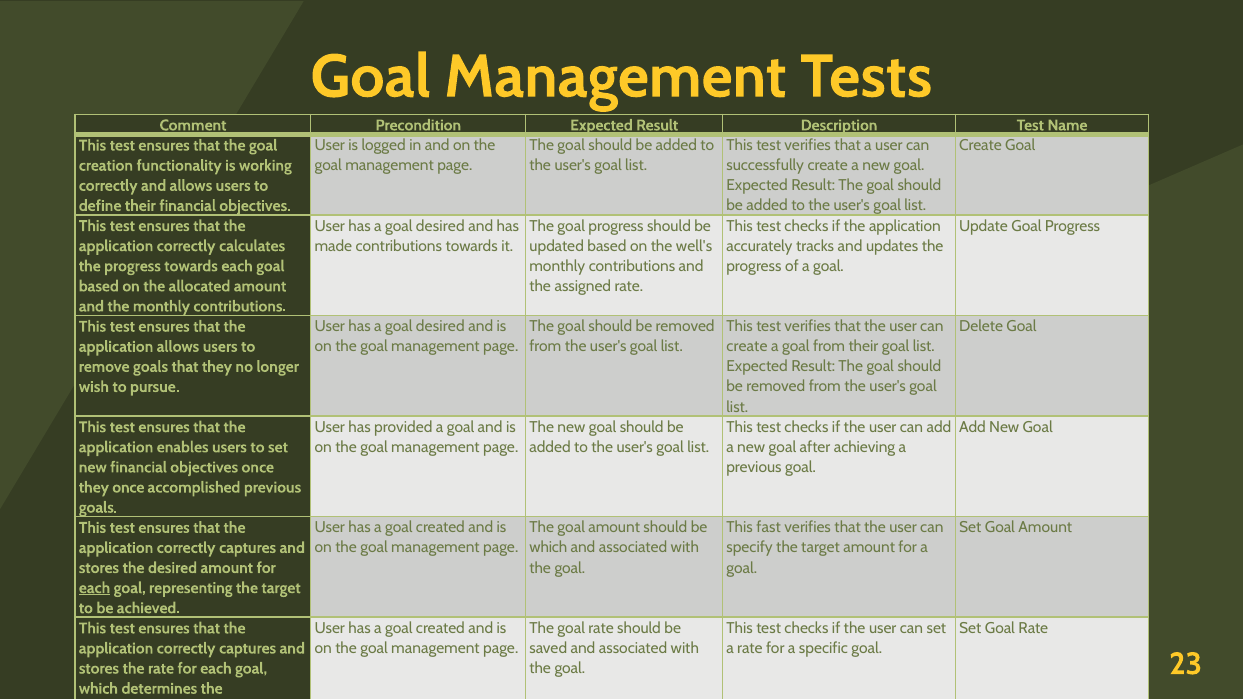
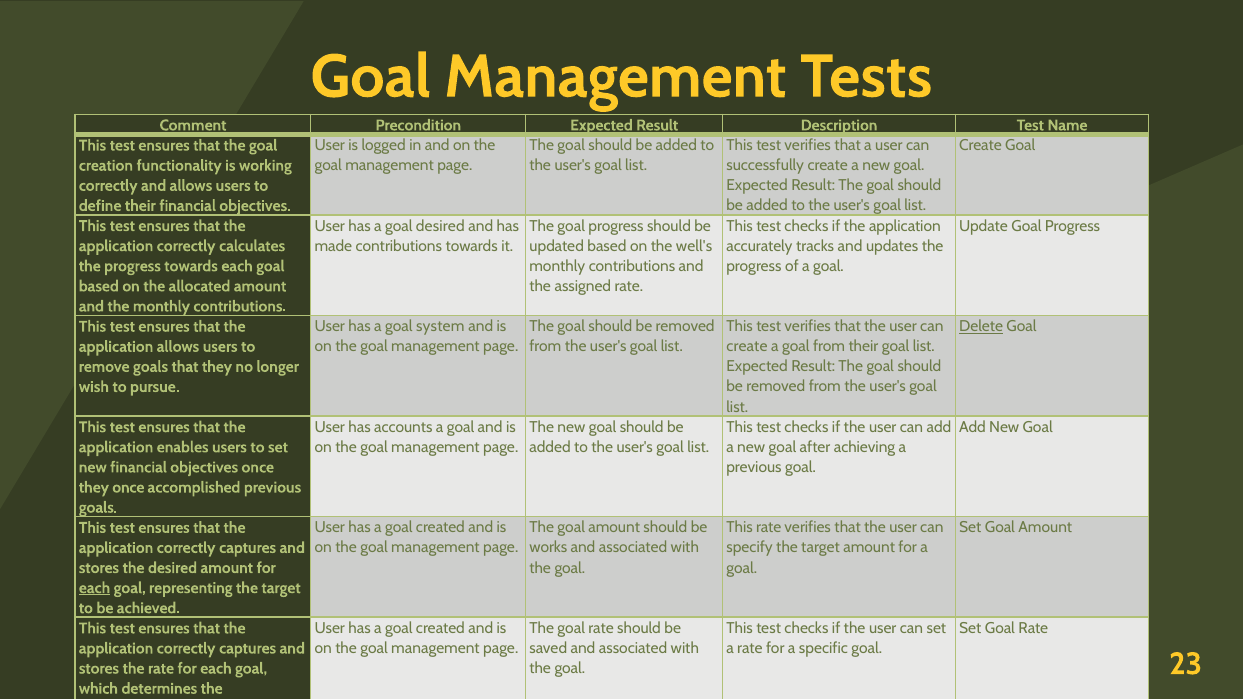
desired at (440, 327): desired -> system
Delete underline: none -> present
provided: provided -> accounts
This fast: fast -> rate
which at (548, 548): which -> works
